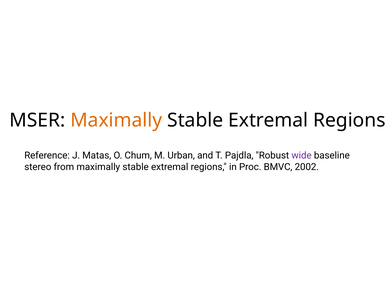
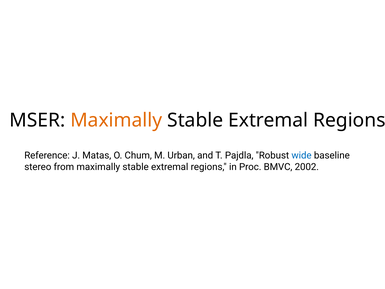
wide colour: purple -> blue
